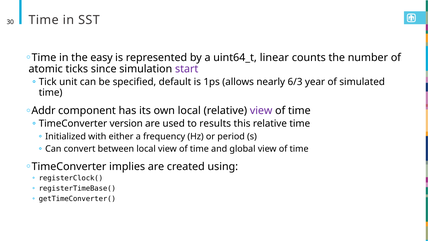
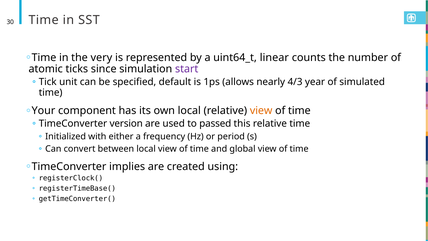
easy: easy -> very
6/3: 6/3 -> 4/3
Addr: Addr -> Your
view at (261, 111) colour: purple -> orange
results: results -> passed
